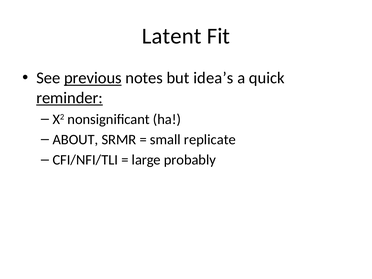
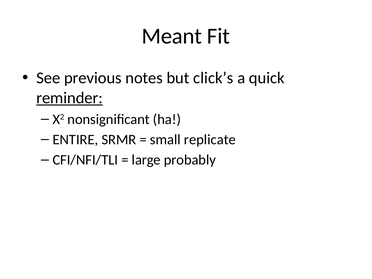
Latent: Latent -> Meant
previous underline: present -> none
idea’s: idea’s -> click’s
ABOUT: ABOUT -> ENTIRE
